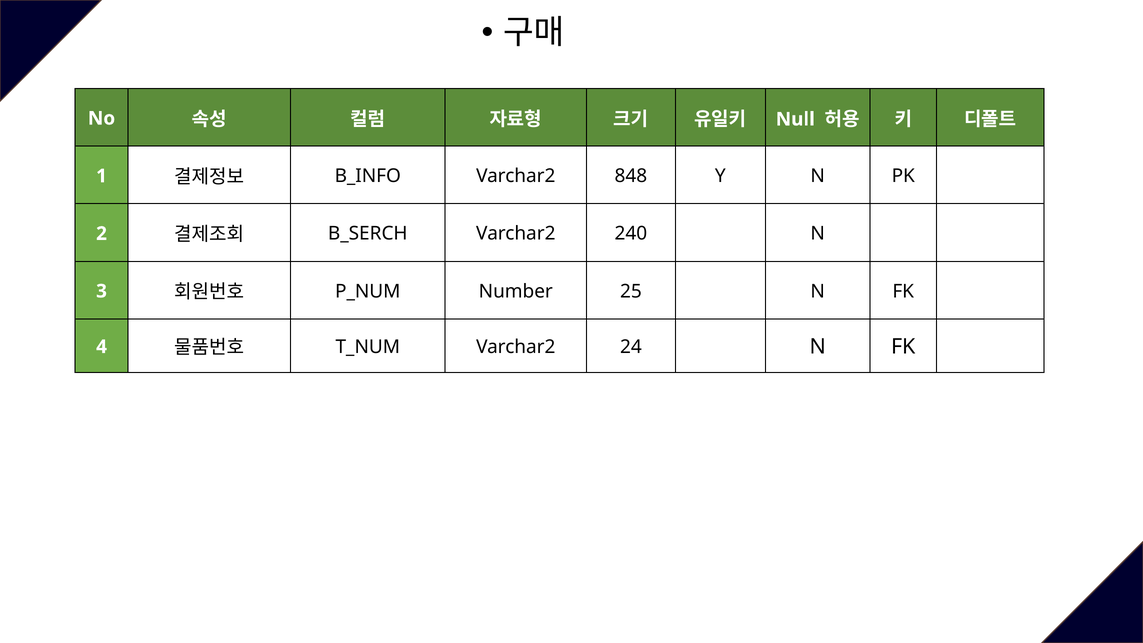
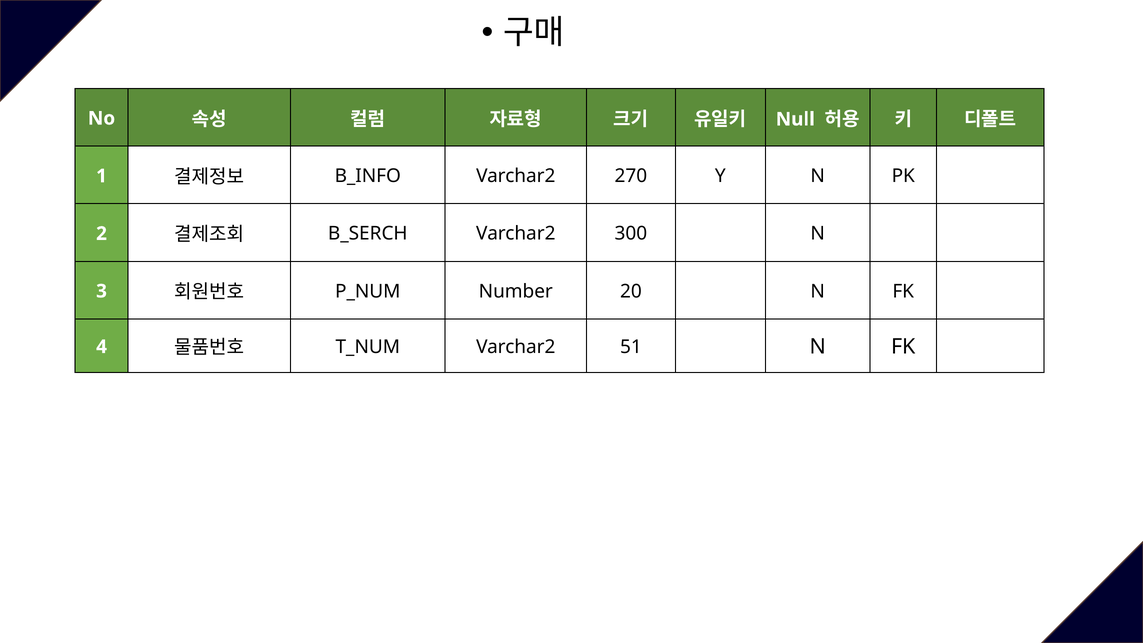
848: 848 -> 270
240: 240 -> 300
25: 25 -> 20
24: 24 -> 51
